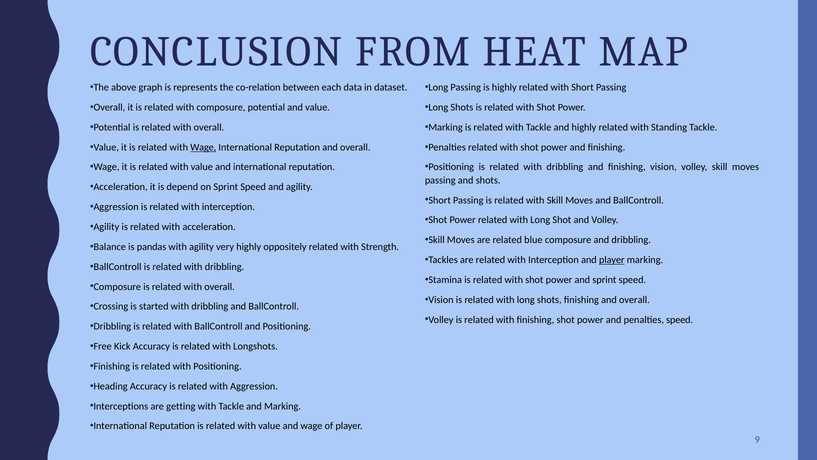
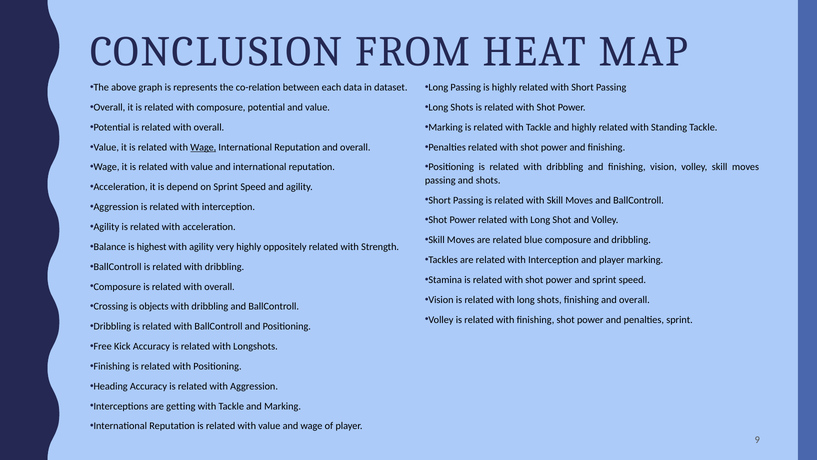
pandas: pandas -> highest
player at (612, 260) underline: present -> none
started: started -> objects
penalties speed: speed -> sprint
